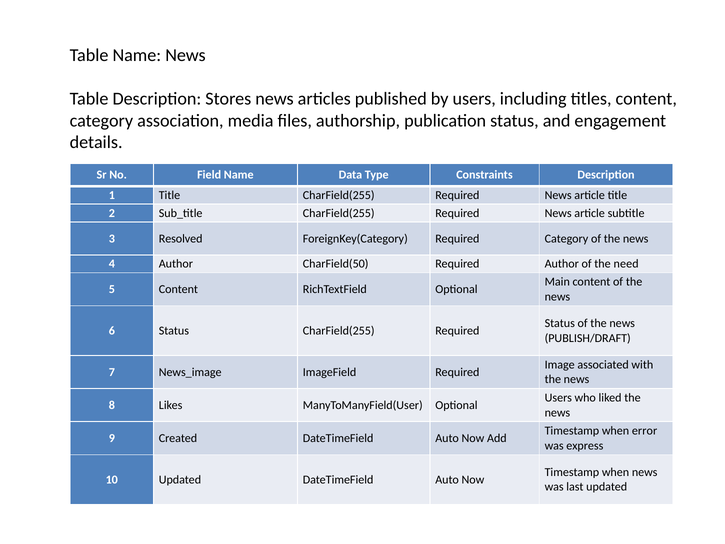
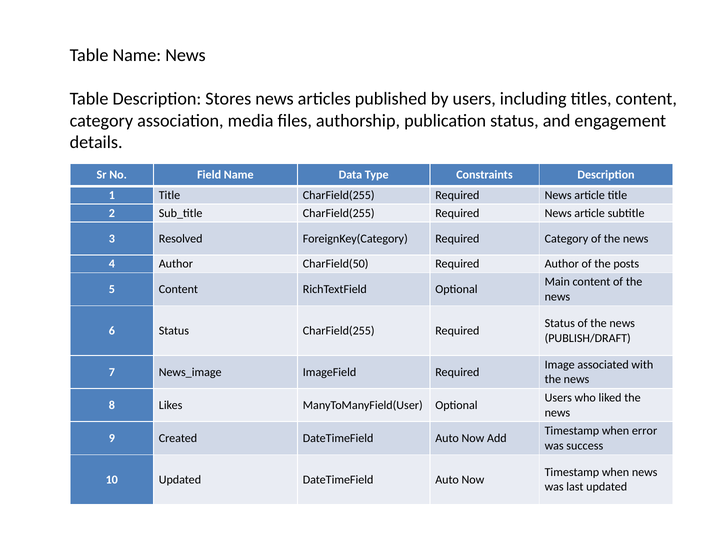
need: need -> posts
express: express -> success
